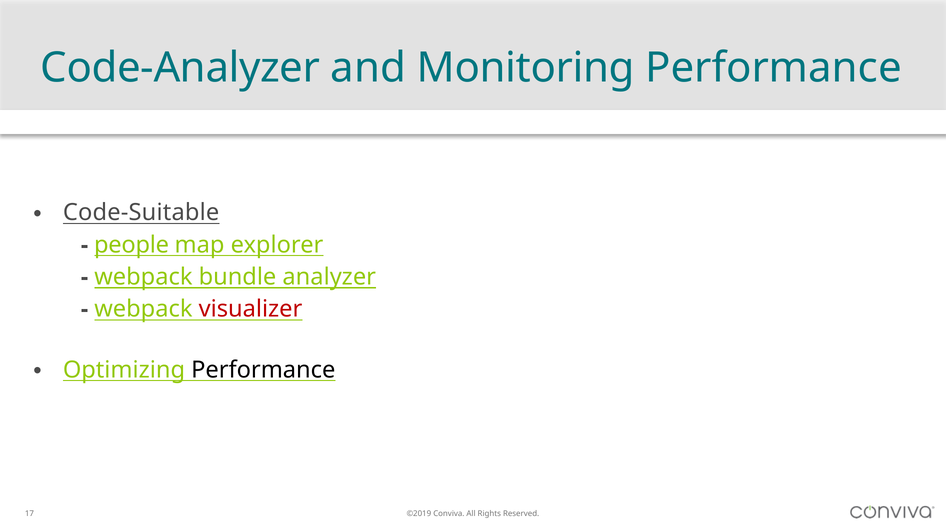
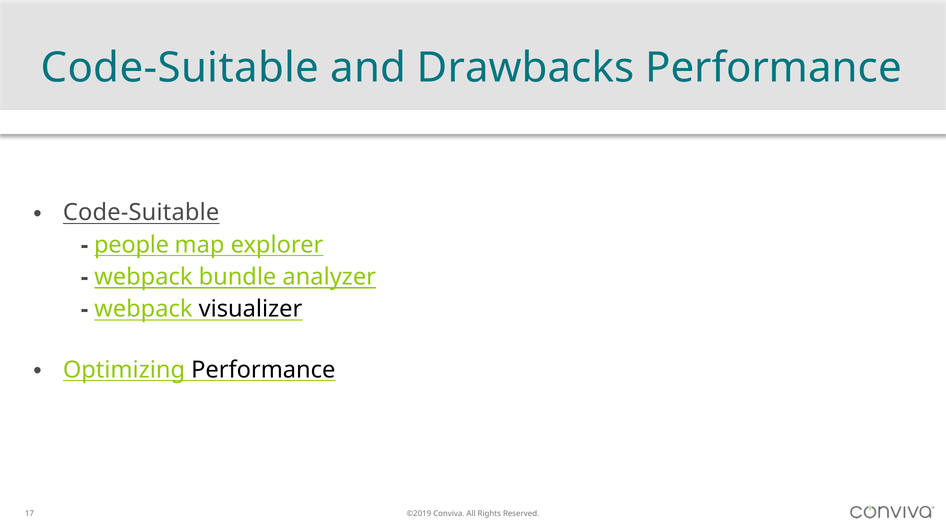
Code-Analyzer at (180, 68): Code-Analyzer -> Code-Suitable
Monitoring: Monitoring -> Drawbacks
visualizer colour: red -> black
